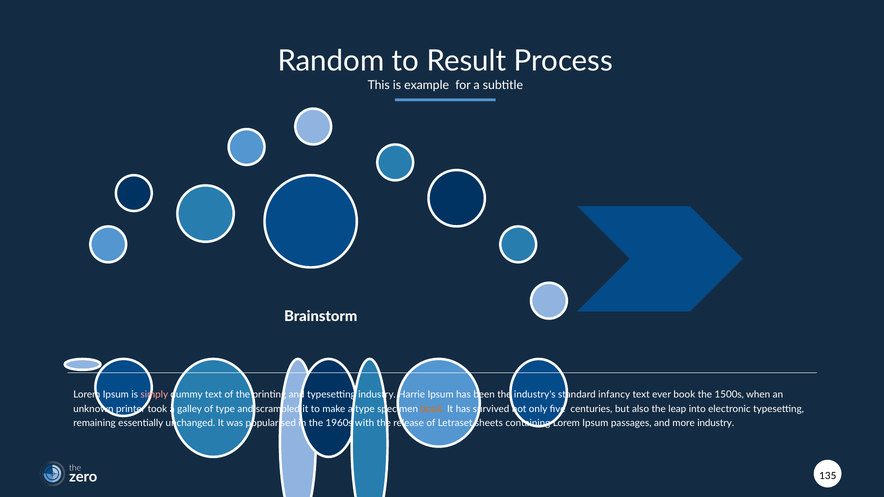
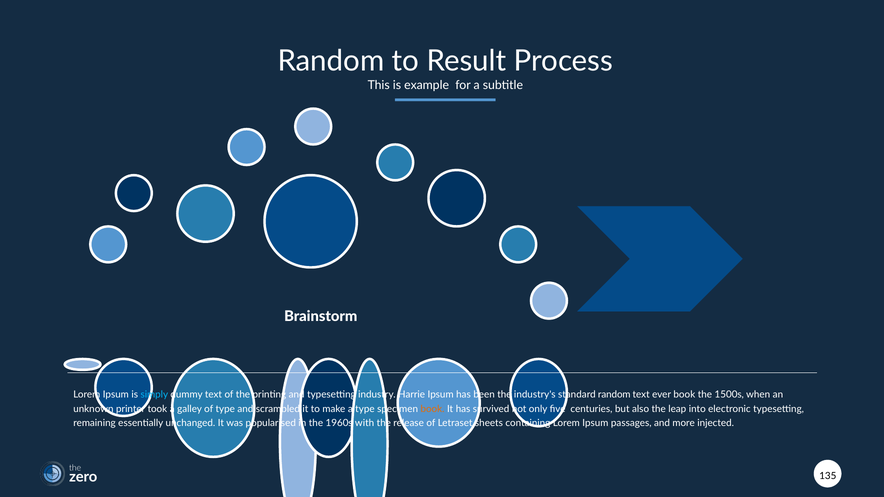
simply colour: pink -> light blue
standard infancy: infancy -> random
more industry: industry -> injected
